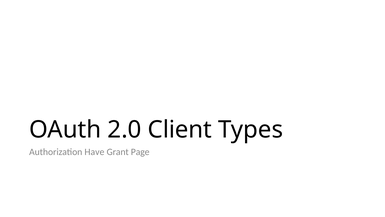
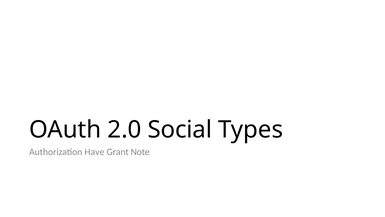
Client: Client -> Social
Page: Page -> Note
